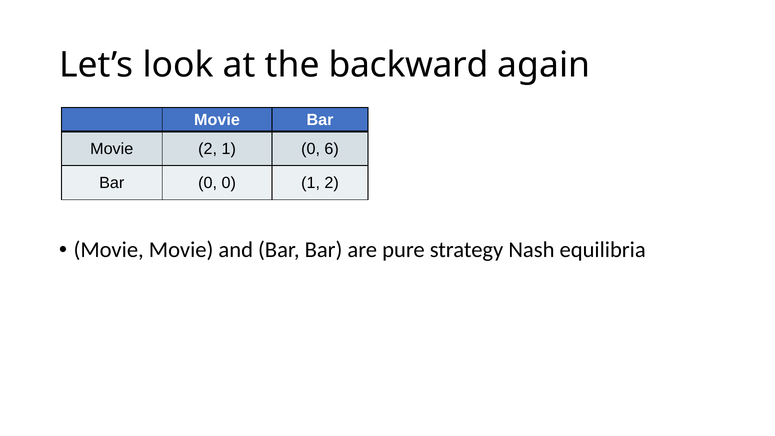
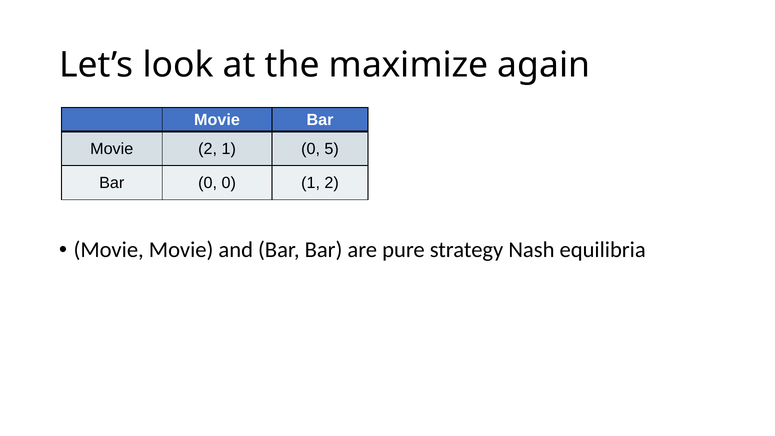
backward: backward -> maximize
6: 6 -> 5
